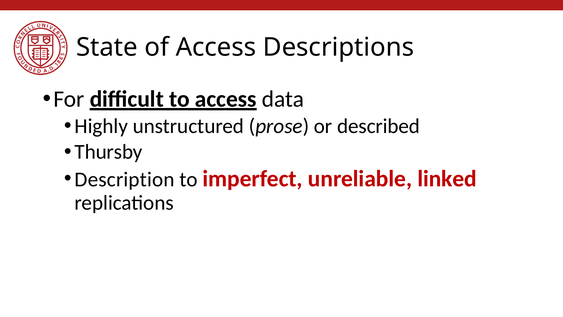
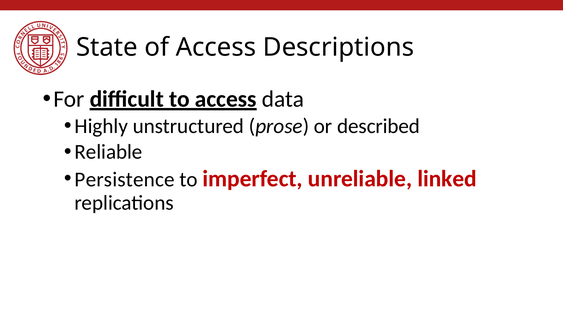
Thursby: Thursby -> Reliable
Description: Description -> Persistence
